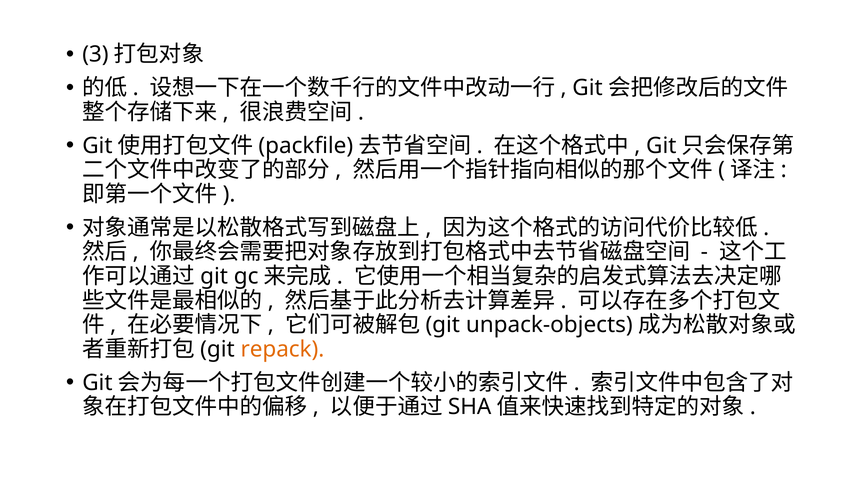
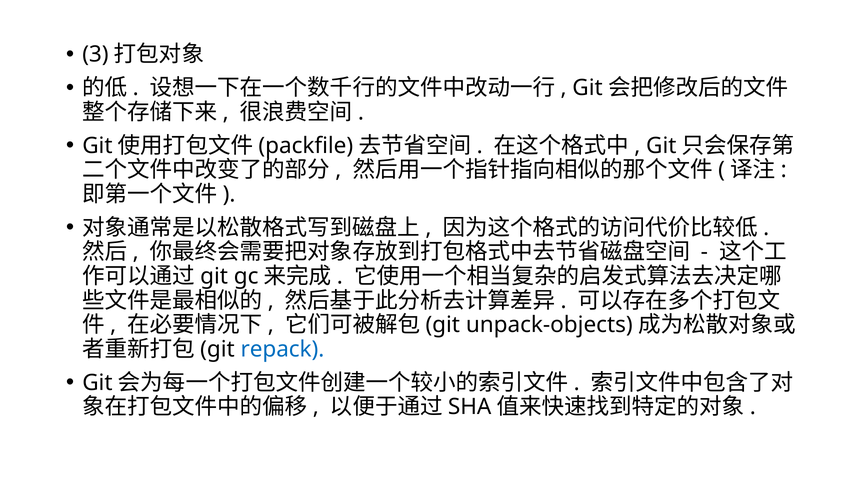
repack colour: orange -> blue
